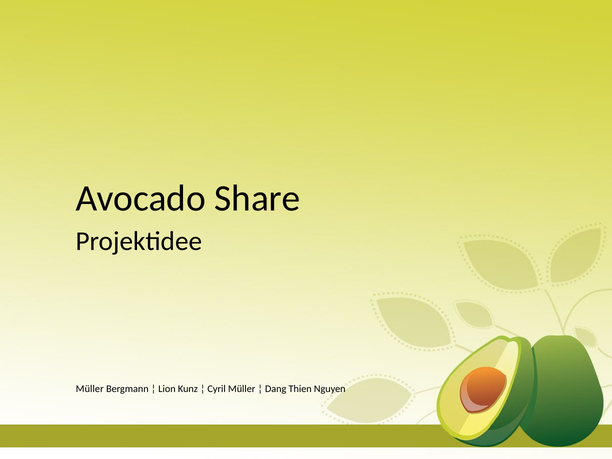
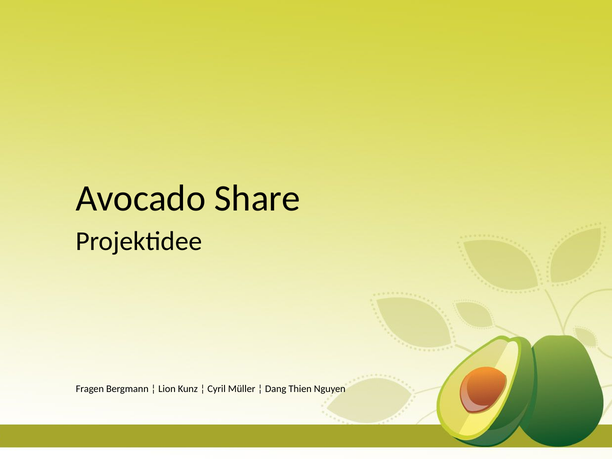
Müller at (90, 389): Müller -> Fragen
